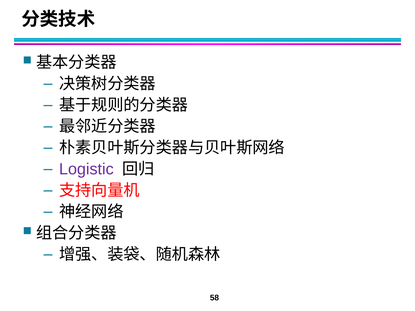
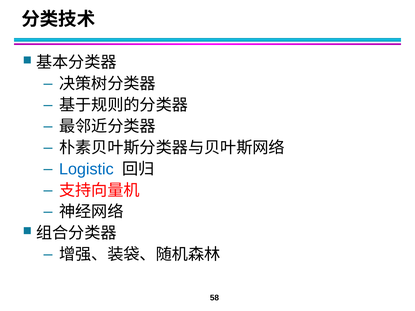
Logistic colour: purple -> blue
